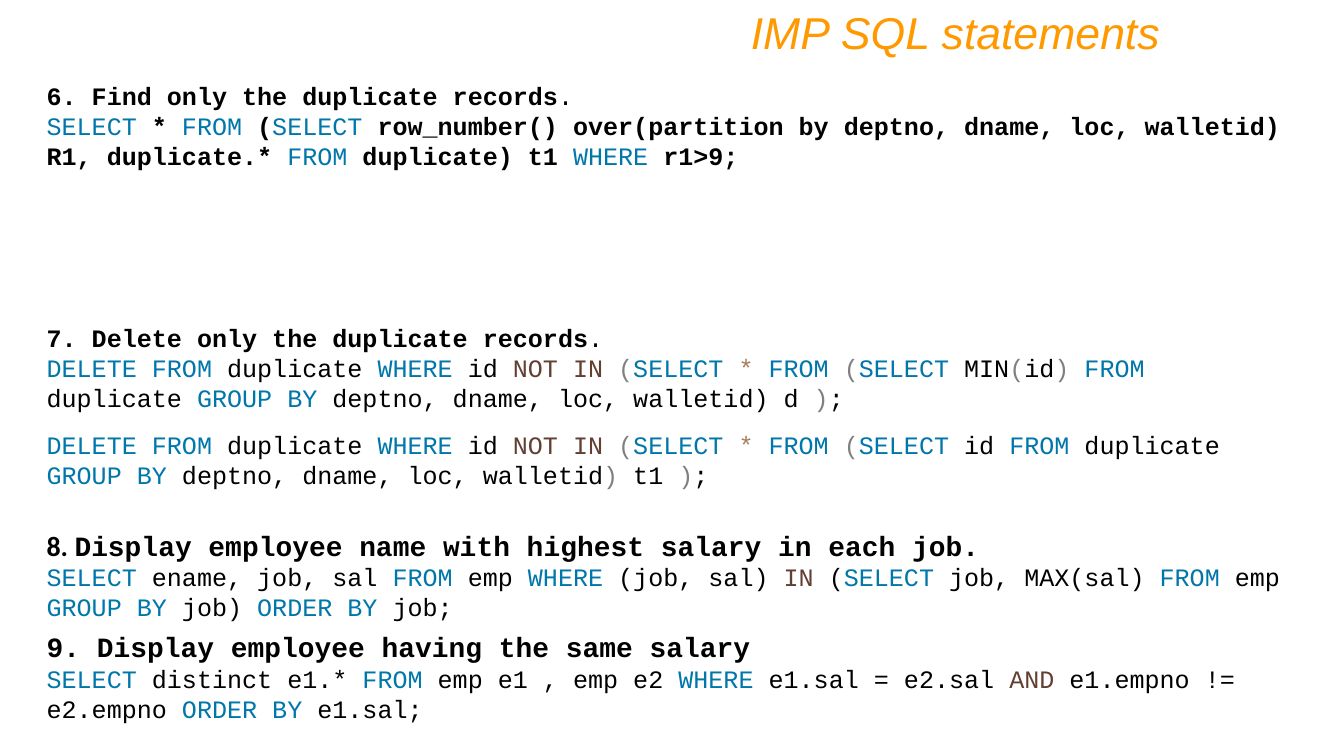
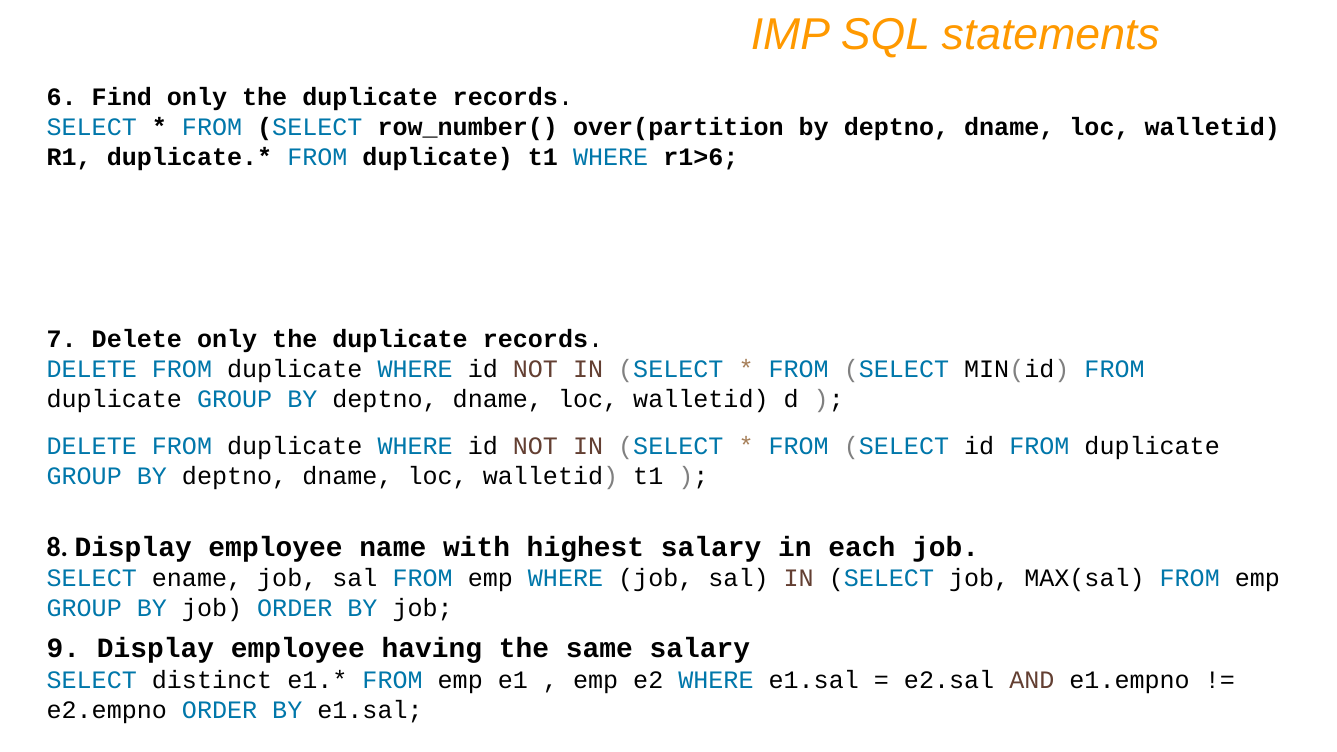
r1>9: r1>9 -> r1>6
